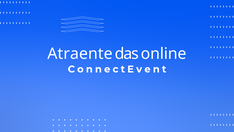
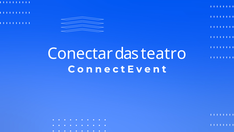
Atraente: Atraente -> Conectar
online: online -> teatro
